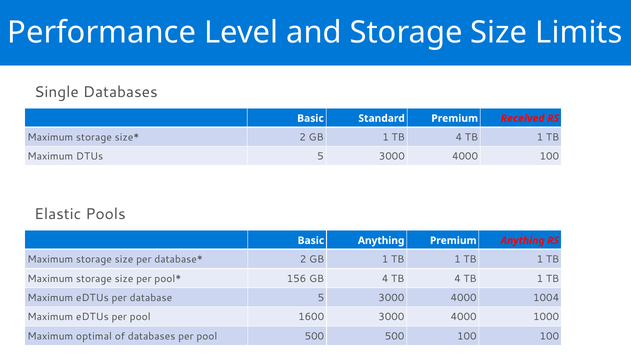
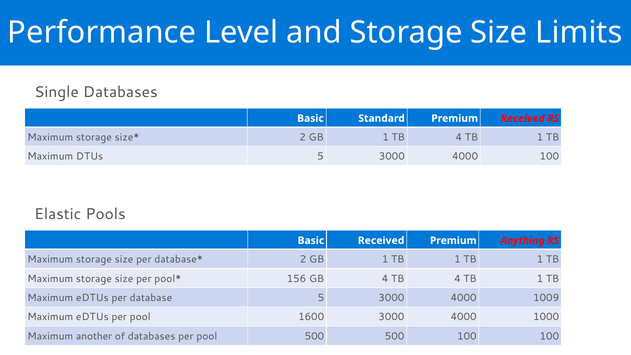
Basic Anything: Anything -> Received
1004: 1004 -> 1009
optimal: optimal -> another
